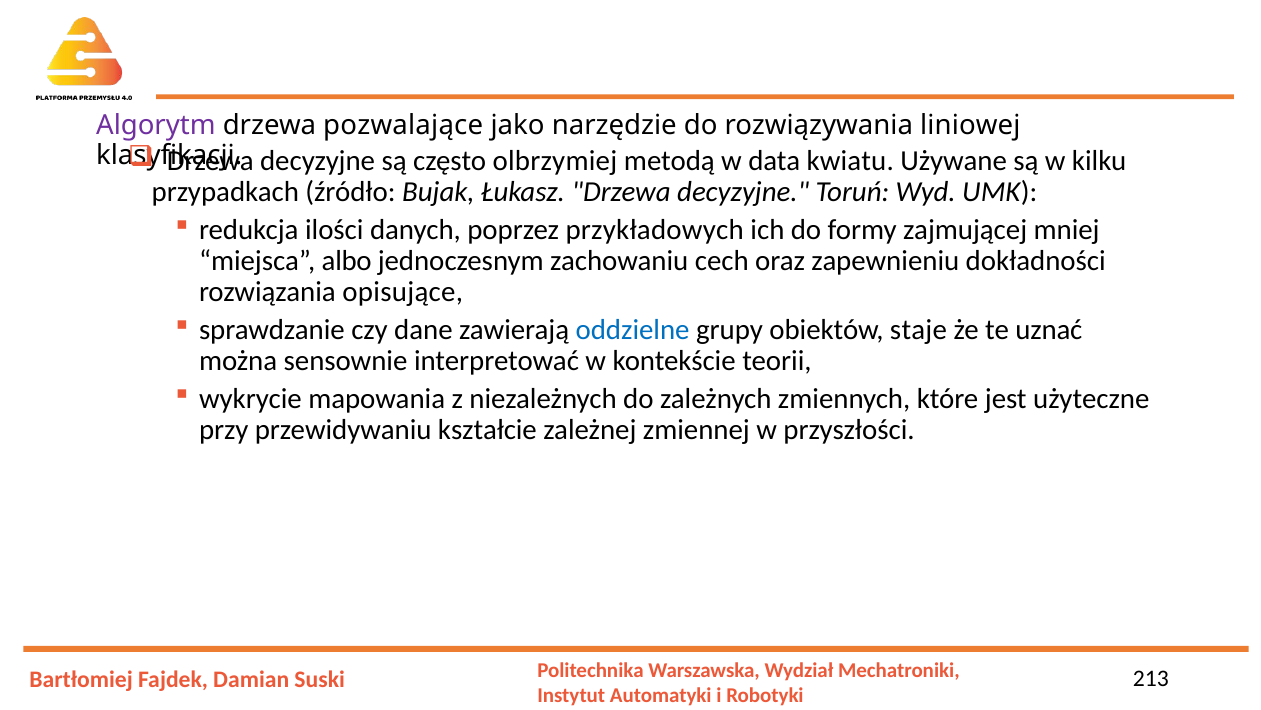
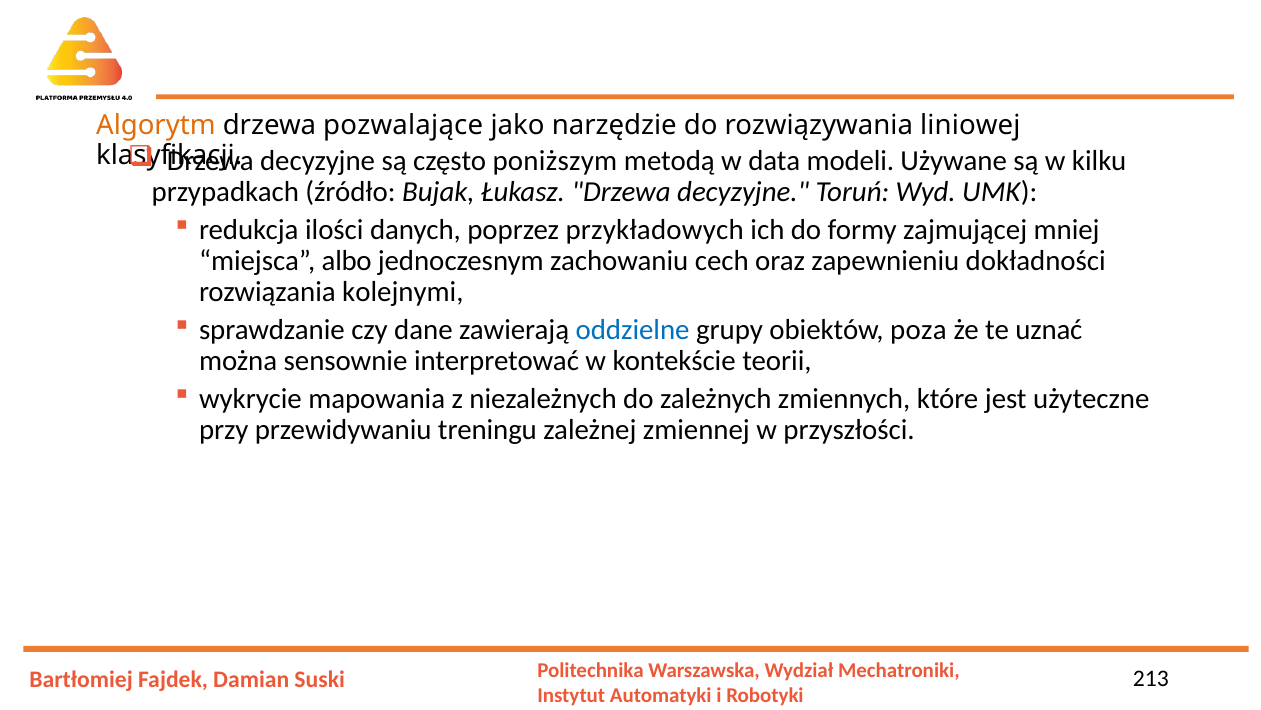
Algorytm colour: purple -> orange
olbrzymiej: olbrzymiej -> poniższym
kwiatu: kwiatu -> modeli
opisujące: opisujące -> kolejnymi
staje: staje -> poza
kształcie: kształcie -> treningu
